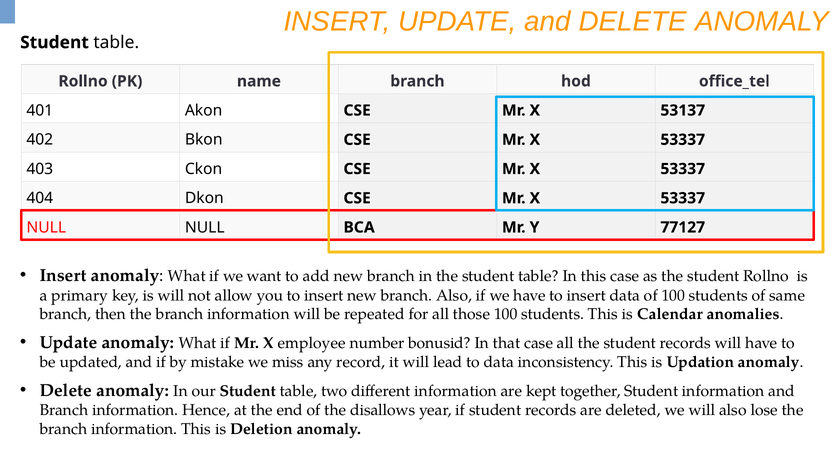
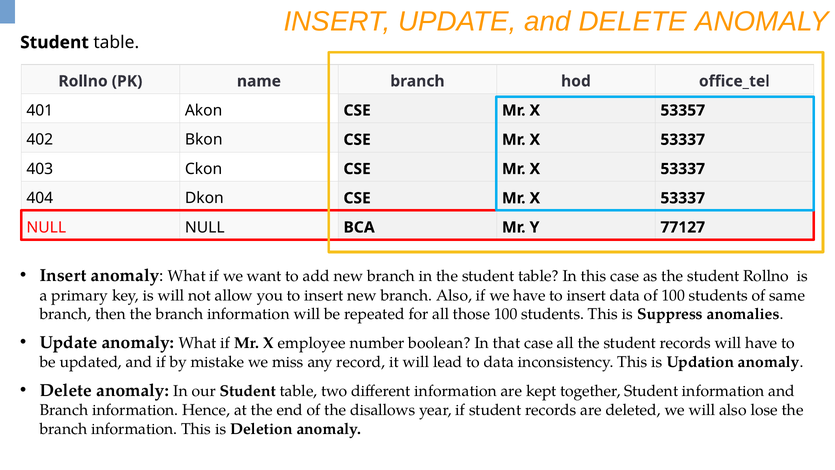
53137: 53137 -> 53357
Calendar: Calendar -> Suppress
bonusid: bonusid -> boolean
